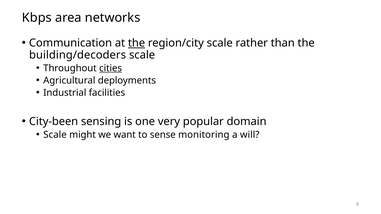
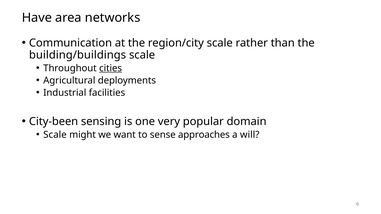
Kbps: Kbps -> Have
the at (137, 43) underline: present -> none
building/decoders: building/decoders -> building/buildings
monitoring: monitoring -> approaches
